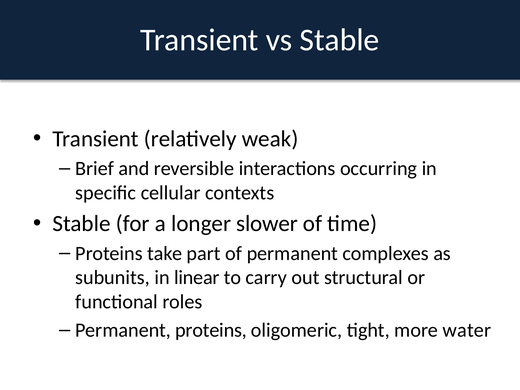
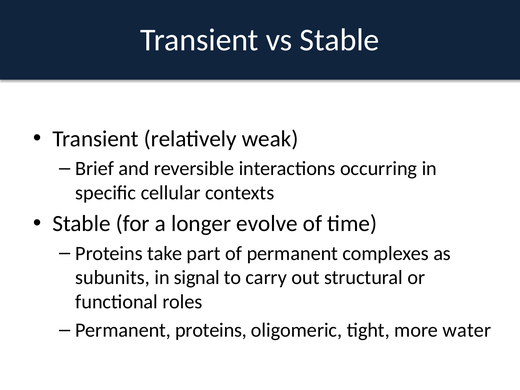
slower: slower -> evolve
linear: linear -> signal
